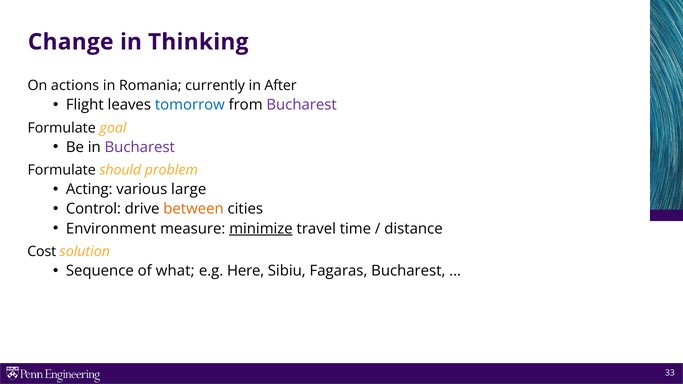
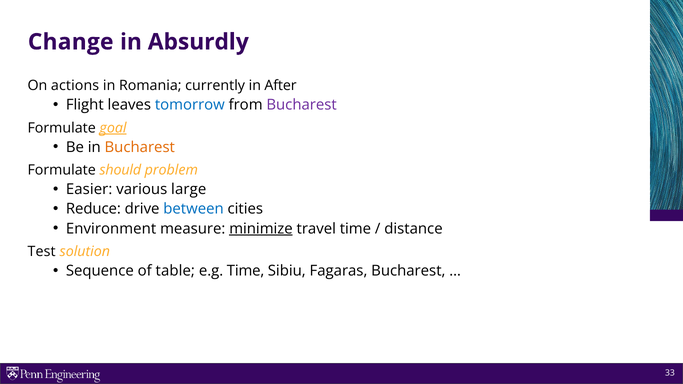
Thinking: Thinking -> Absurdly
goal underline: none -> present
Bucharest at (140, 147) colour: purple -> orange
Acting: Acting -> Easier
Control: Control -> Reduce
between colour: orange -> blue
Cost: Cost -> Test
what: what -> table
e.g Here: Here -> Time
